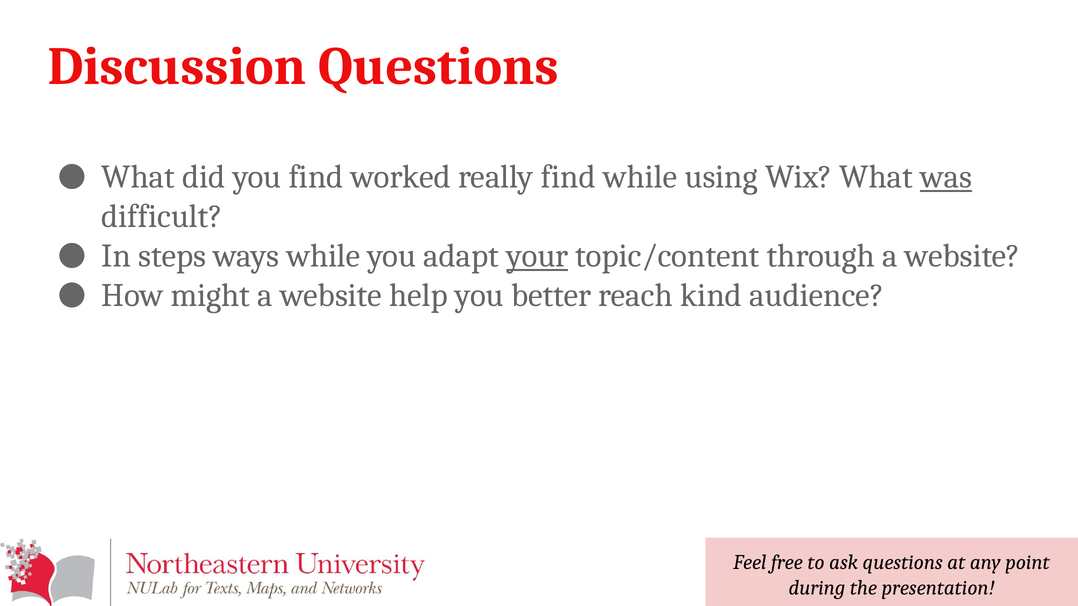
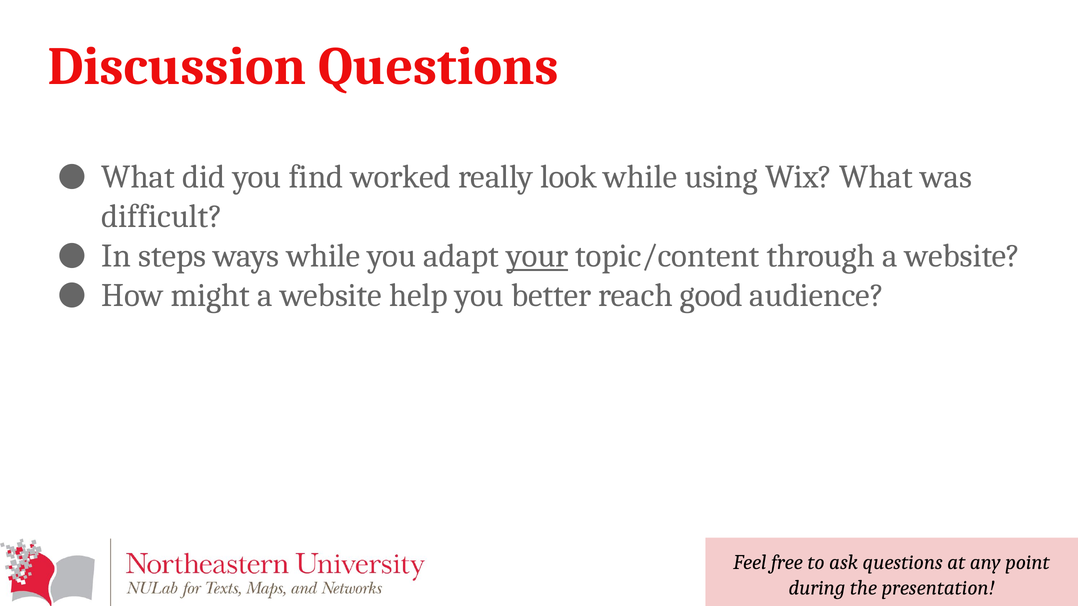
really find: find -> look
was underline: present -> none
kind: kind -> good
